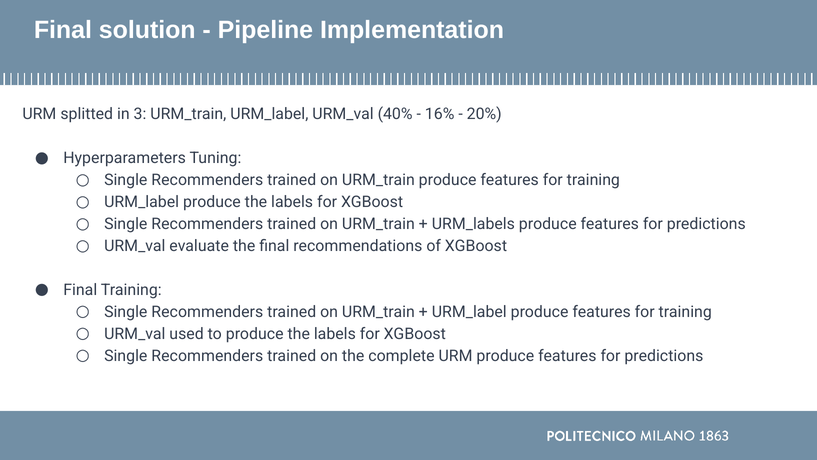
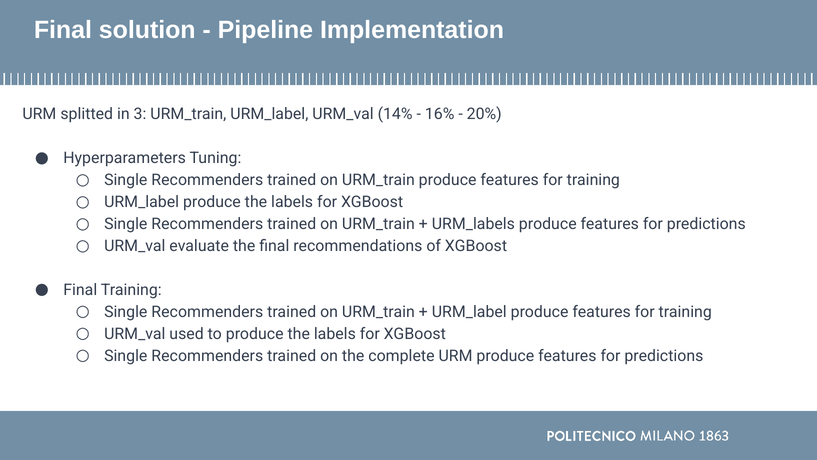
40%: 40% -> 14%
